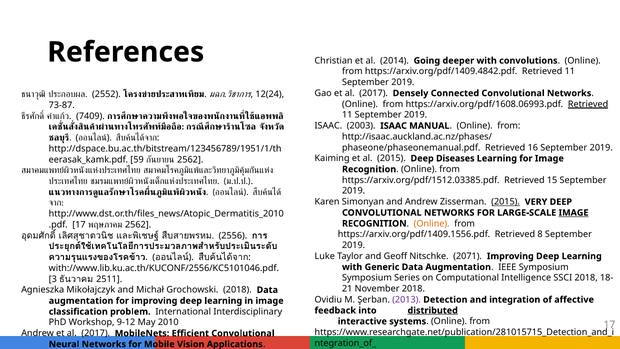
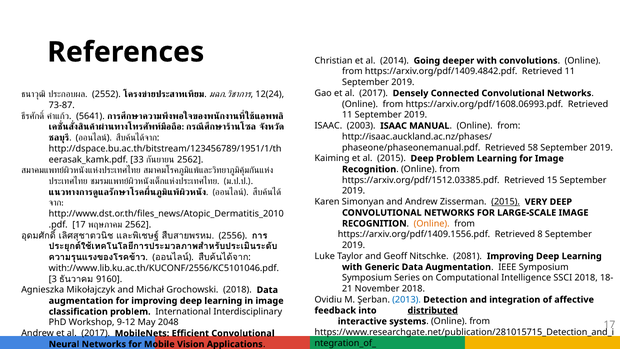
Retrieved at (588, 104) underline: present -> none
7409: 7409 -> 5641
16: 16 -> 58
Deep Diseases: Diseases -> Problem
59: 59 -> 33
IMAGE at (574, 213) underline: present -> none
2071: 2071 -> 2081
2511: 2511 -> 9160
2013 colour: purple -> blue
2010: 2010 -> 2048
